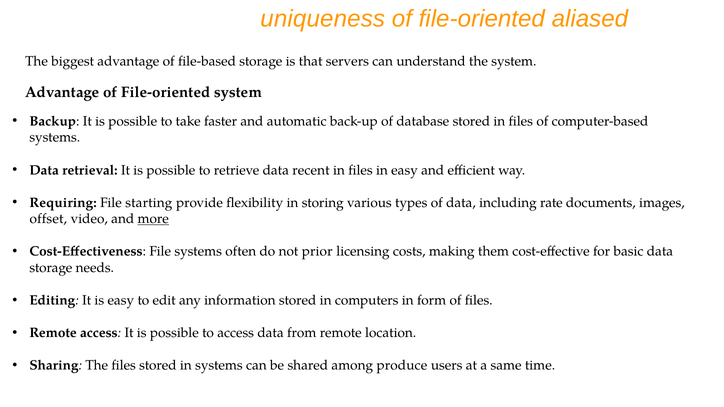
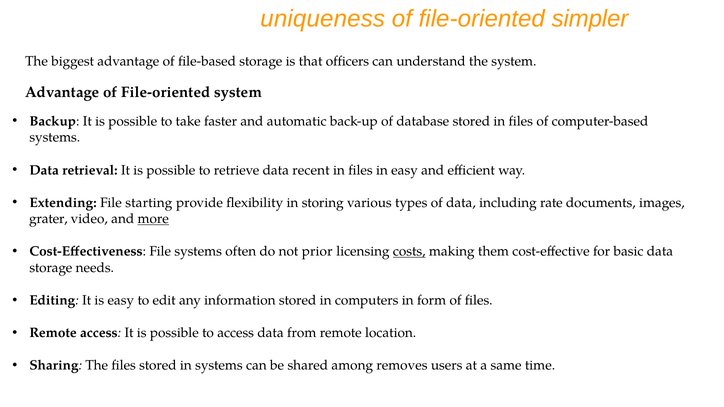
aliased: aliased -> simpler
servers: servers -> officers
Requiring: Requiring -> Extending
offset: offset -> grater
costs underline: none -> present
produce: produce -> removes
